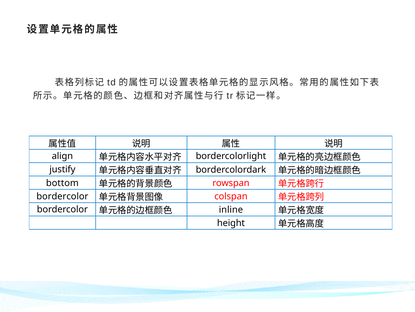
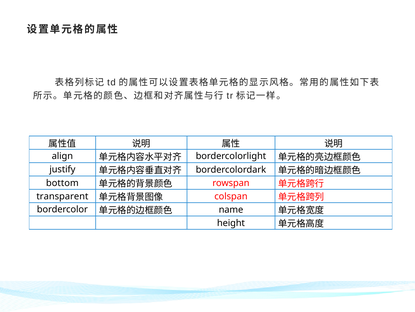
bordercolor at (62, 196): bordercolor -> transparent
inline: inline -> name
